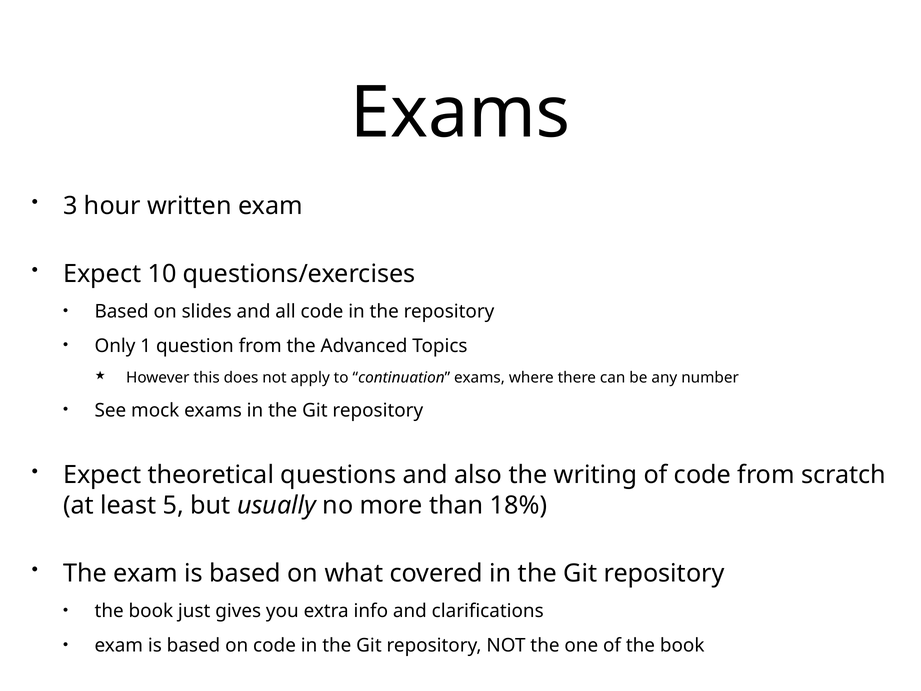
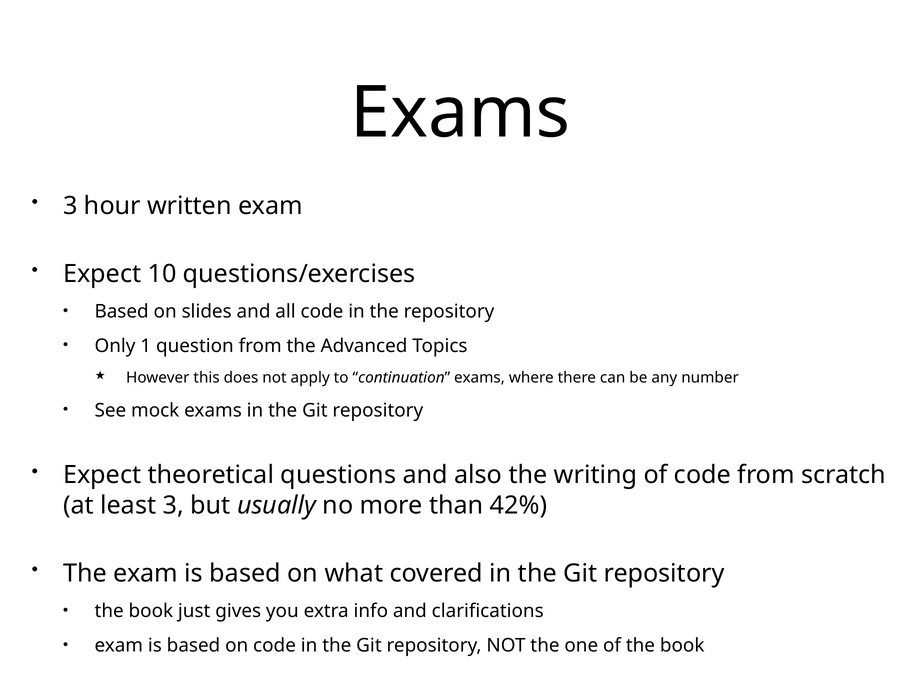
least 5: 5 -> 3
18%: 18% -> 42%
